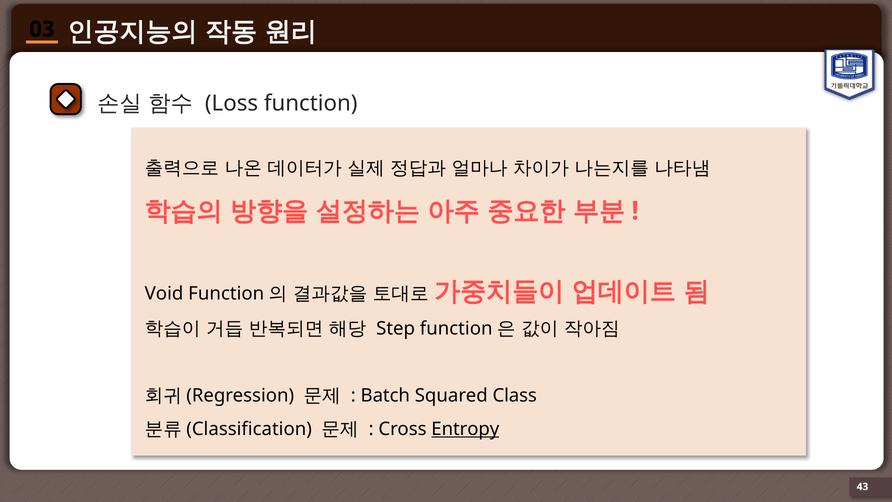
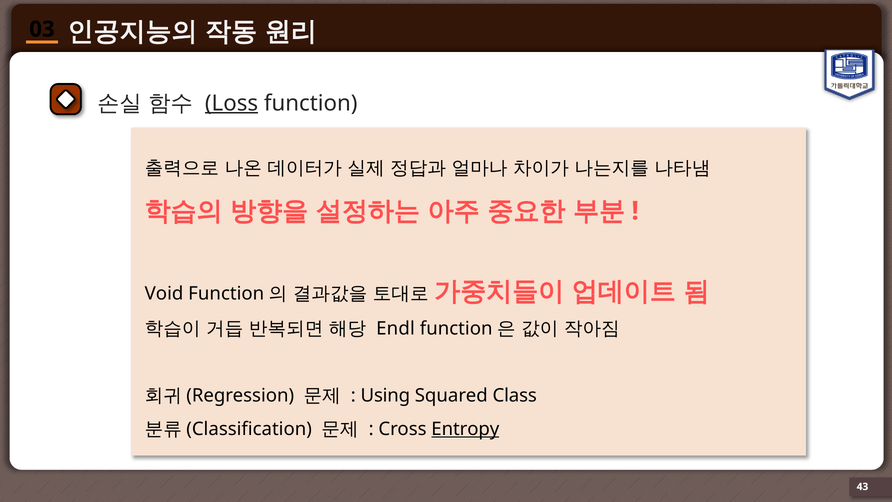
Loss underline: none -> present
Step: Step -> Endl
Batch: Batch -> Using
